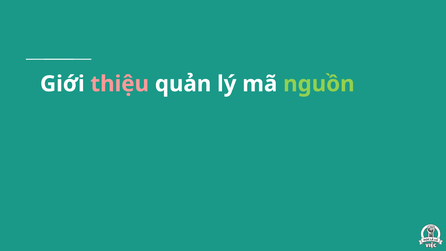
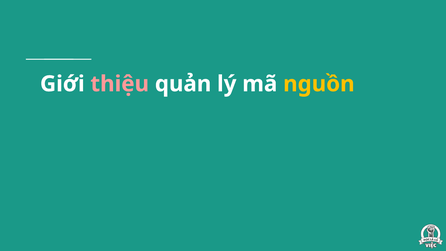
nguồn colour: light green -> yellow
